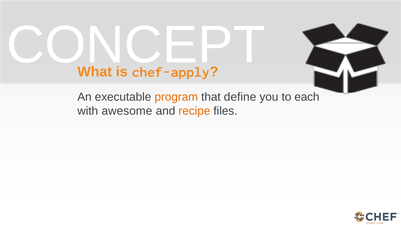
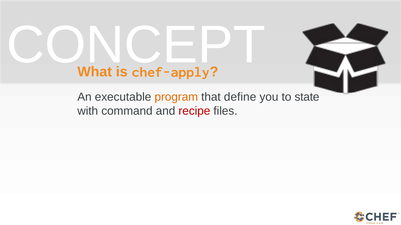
each: each -> state
awesome: awesome -> command
recipe colour: orange -> red
